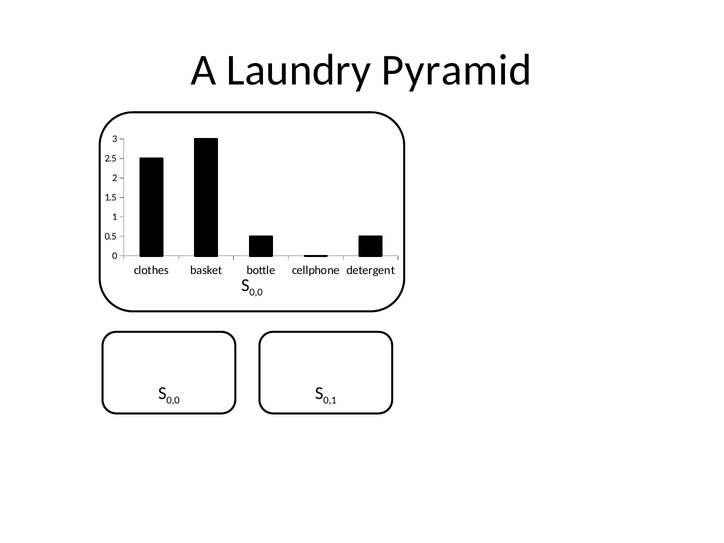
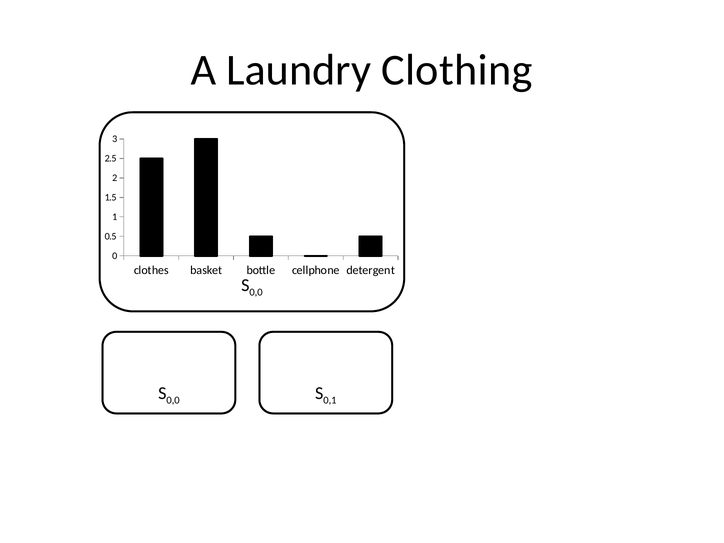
Pyramid: Pyramid -> Clothing
